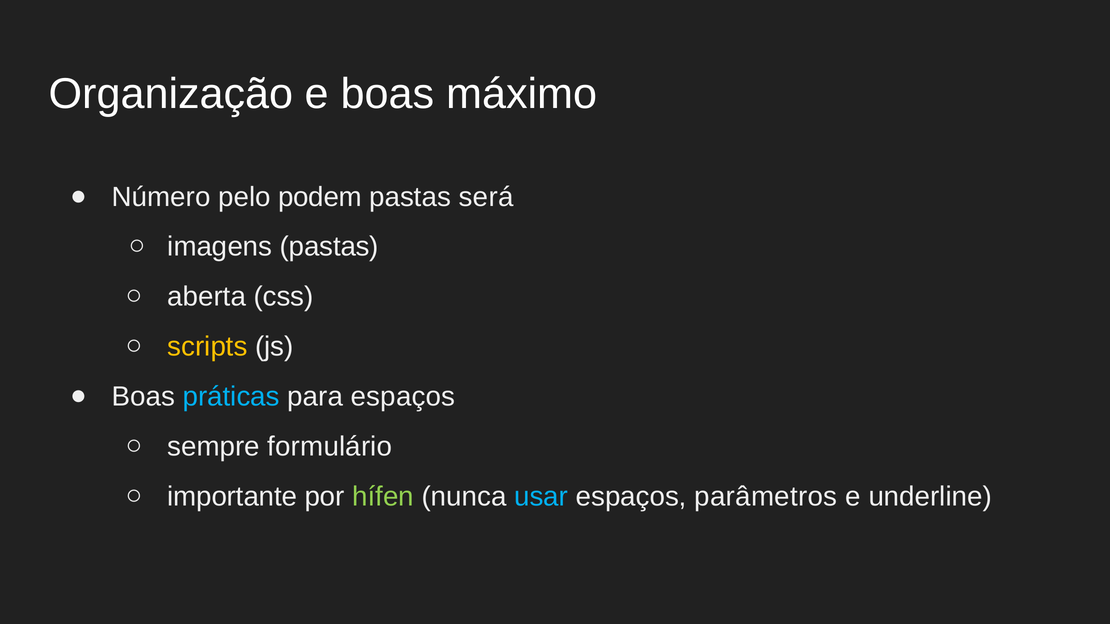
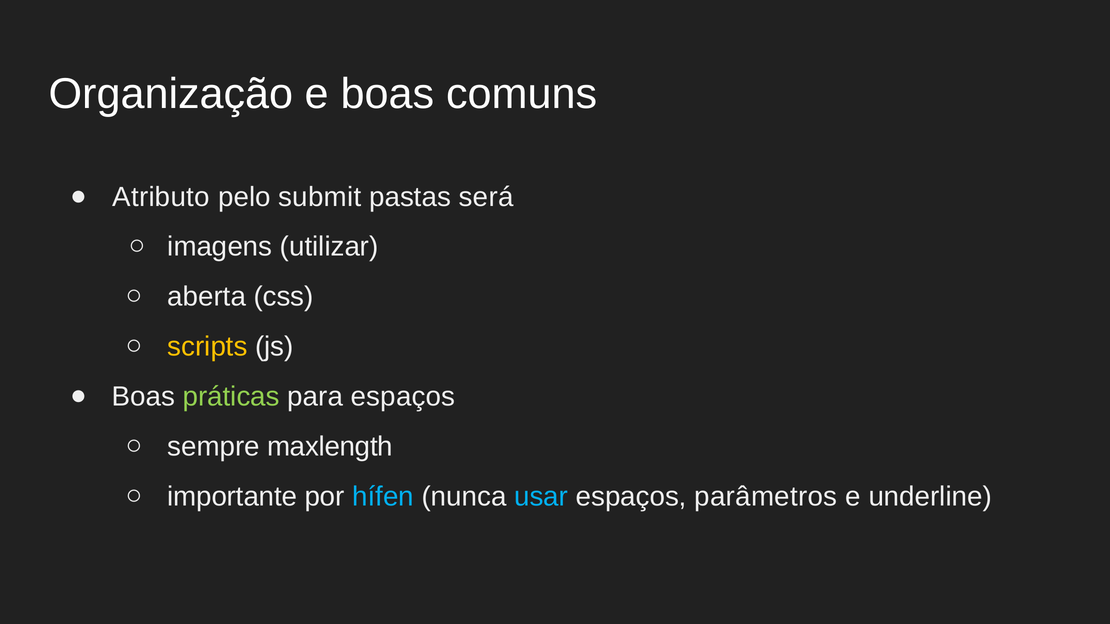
máximo: máximo -> comuns
Número: Número -> Atributo
podem: podem -> submit
imagens pastas: pastas -> utilizar
práticas colour: light blue -> light green
formulário: formulário -> maxlength
hífen colour: light green -> light blue
